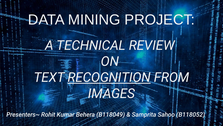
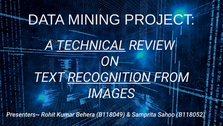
TECHNICAL underline: none -> present
